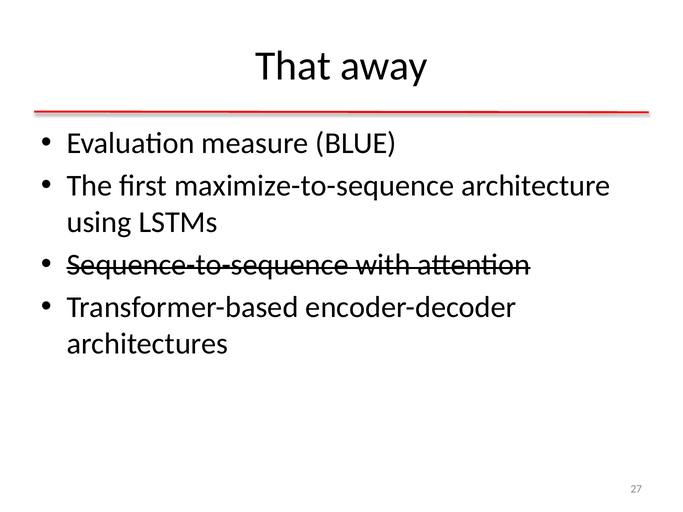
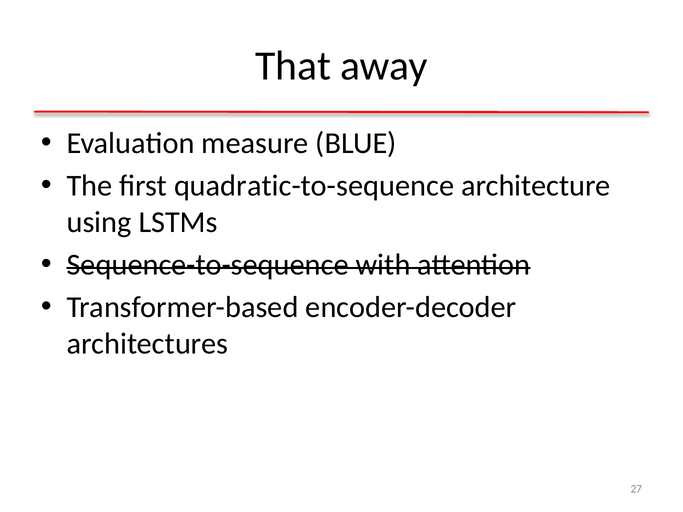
maximize-to-sequence: maximize-to-sequence -> quadratic-to-sequence
